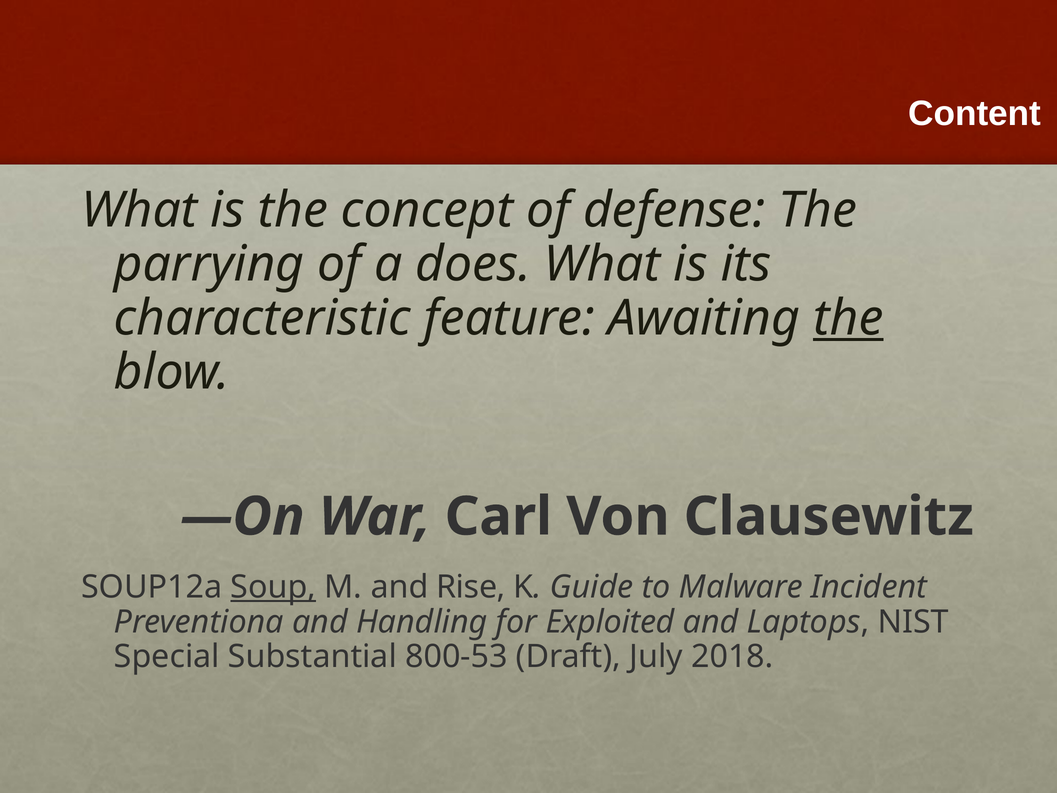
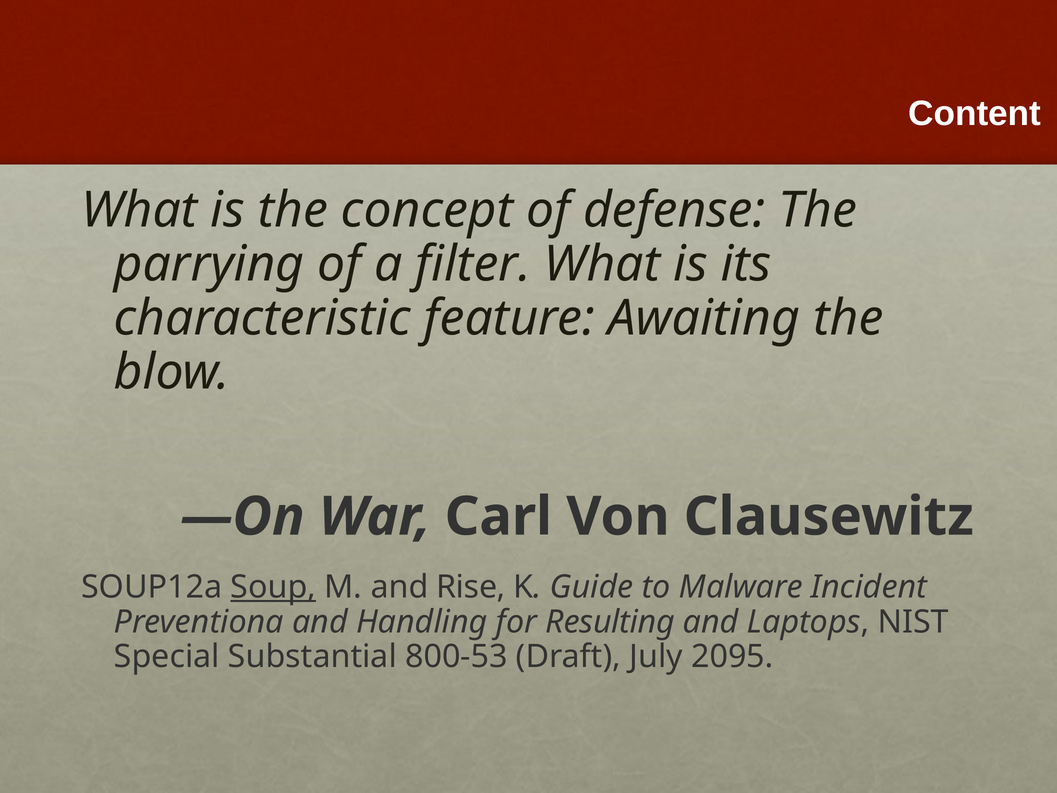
does: does -> filter
the at (848, 318) underline: present -> none
Exploited: Exploited -> Resulting
2018: 2018 -> 2095
